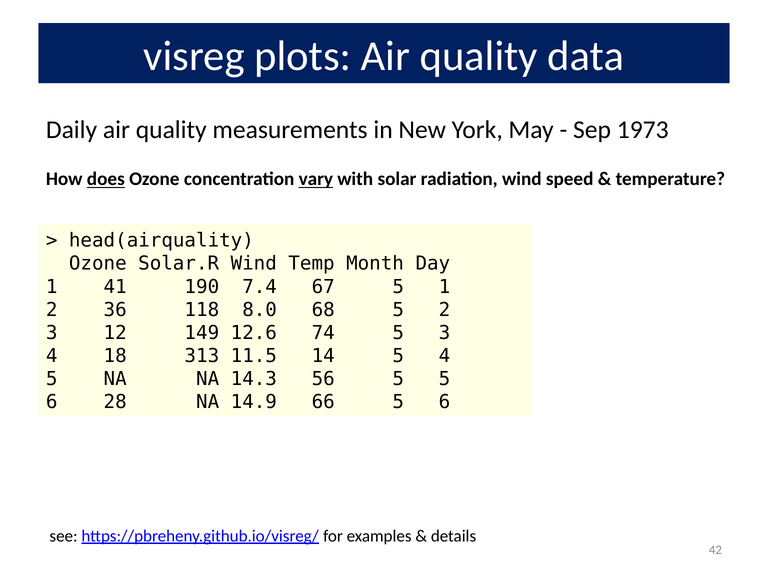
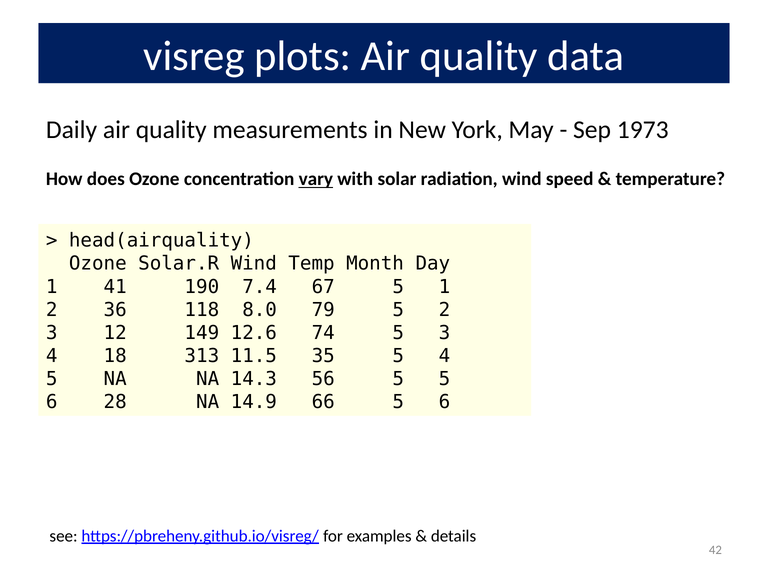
does underline: present -> none
68: 68 -> 79
14: 14 -> 35
